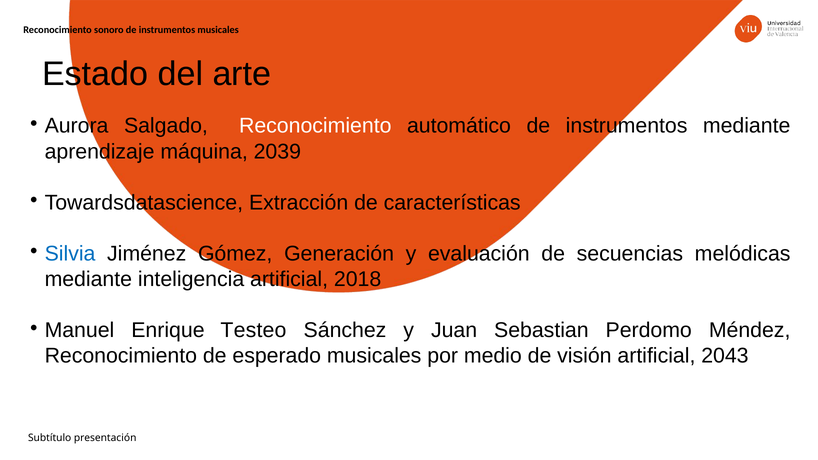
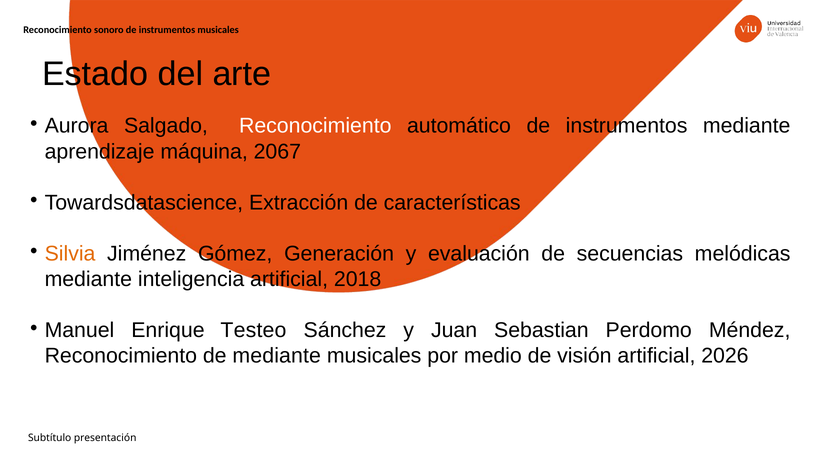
2039: 2039 -> 2067
Silvia colour: blue -> orange
de esperado: esperado -> mediante
2043: 2043 -> 2026
